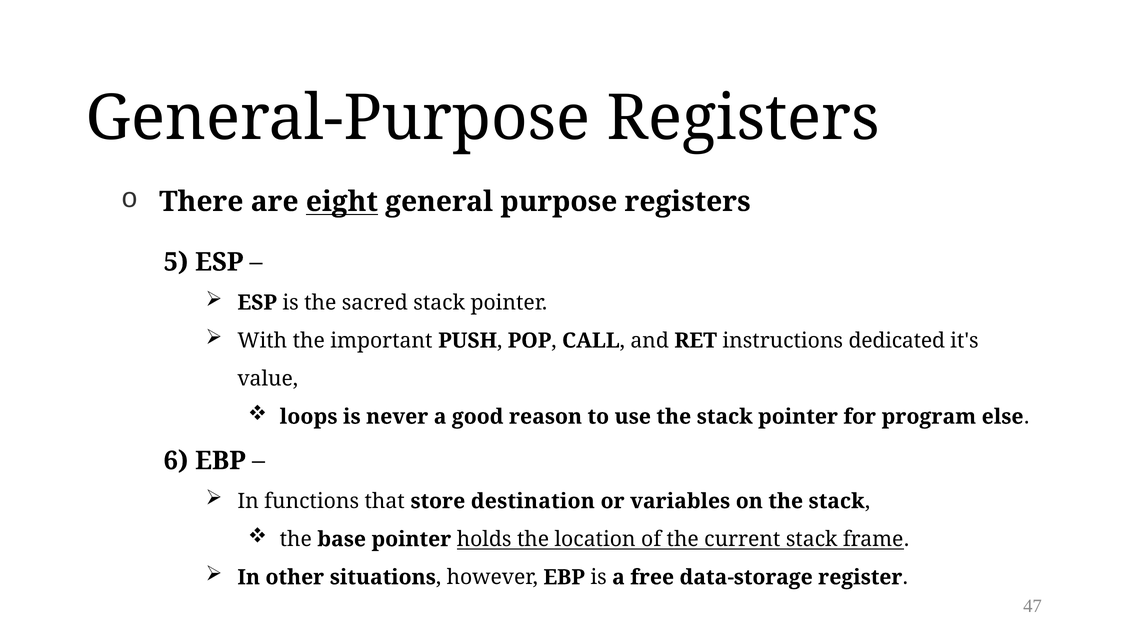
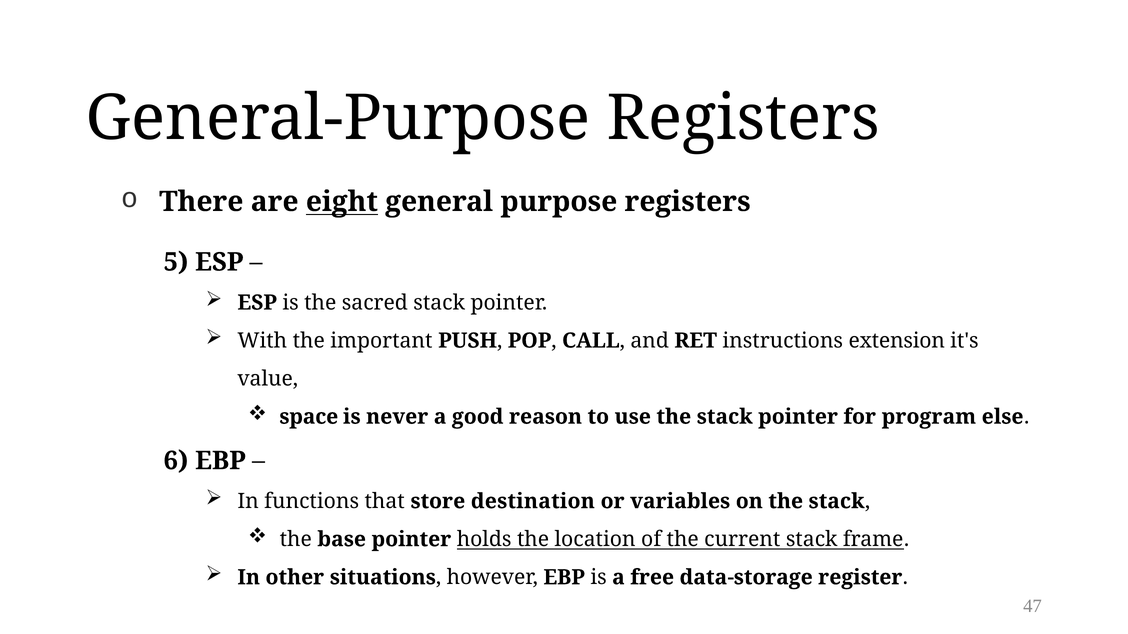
dedicated: dedicated -> extension
loops: loops -> space
